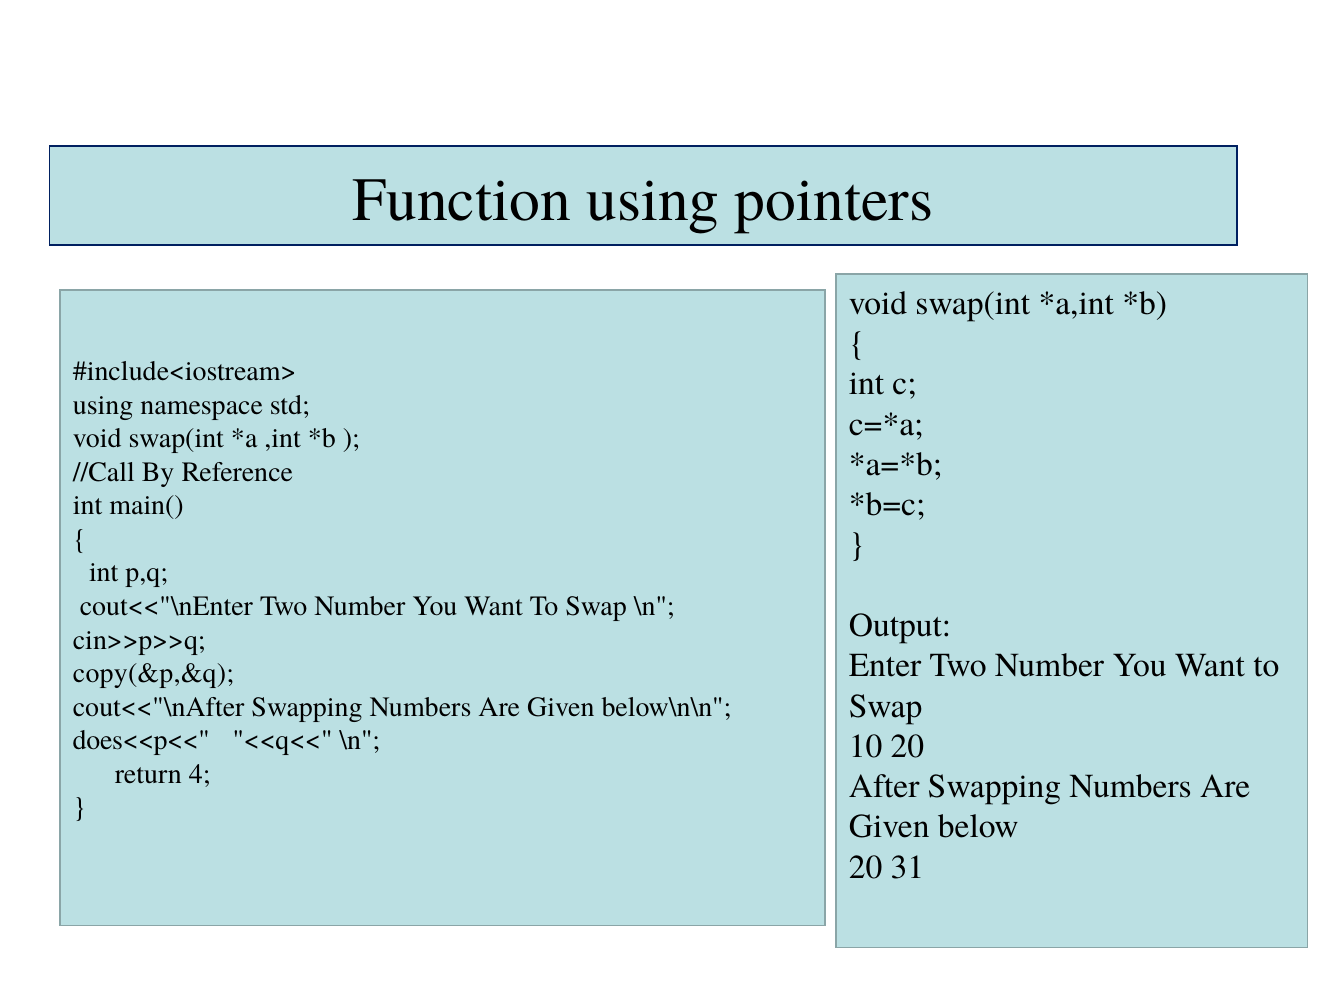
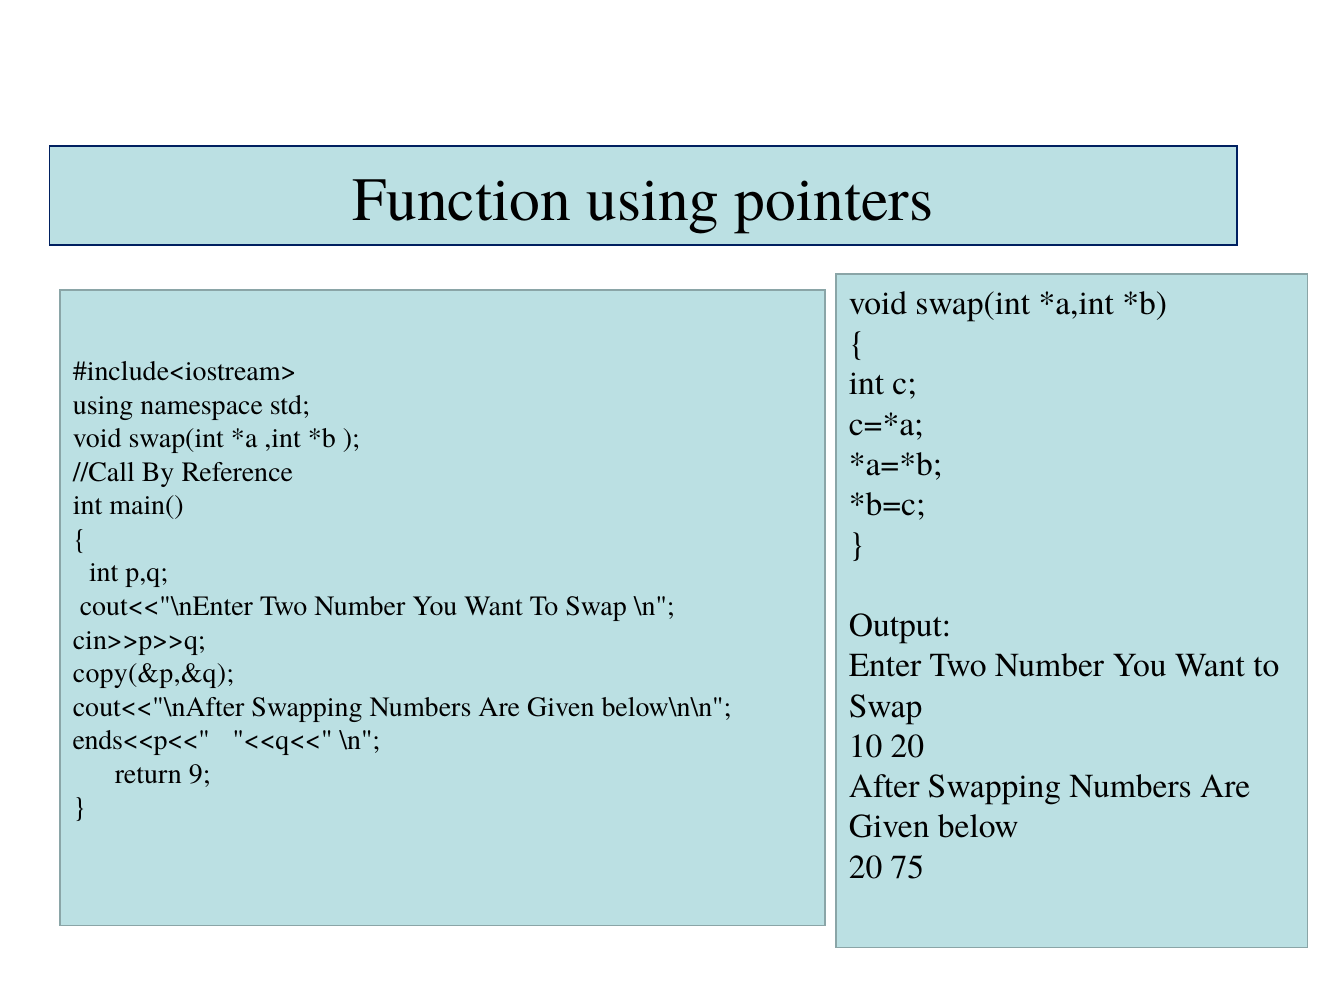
does<<p<<: does<<p<< -> ends<<p<<
4: 4 -> 9
31: 31 -> 75
